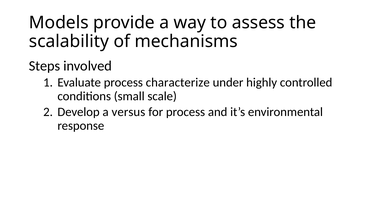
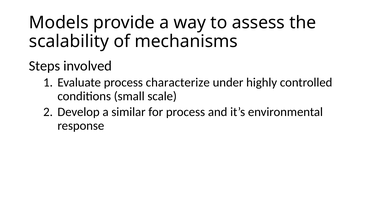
versus: versus -> similar
